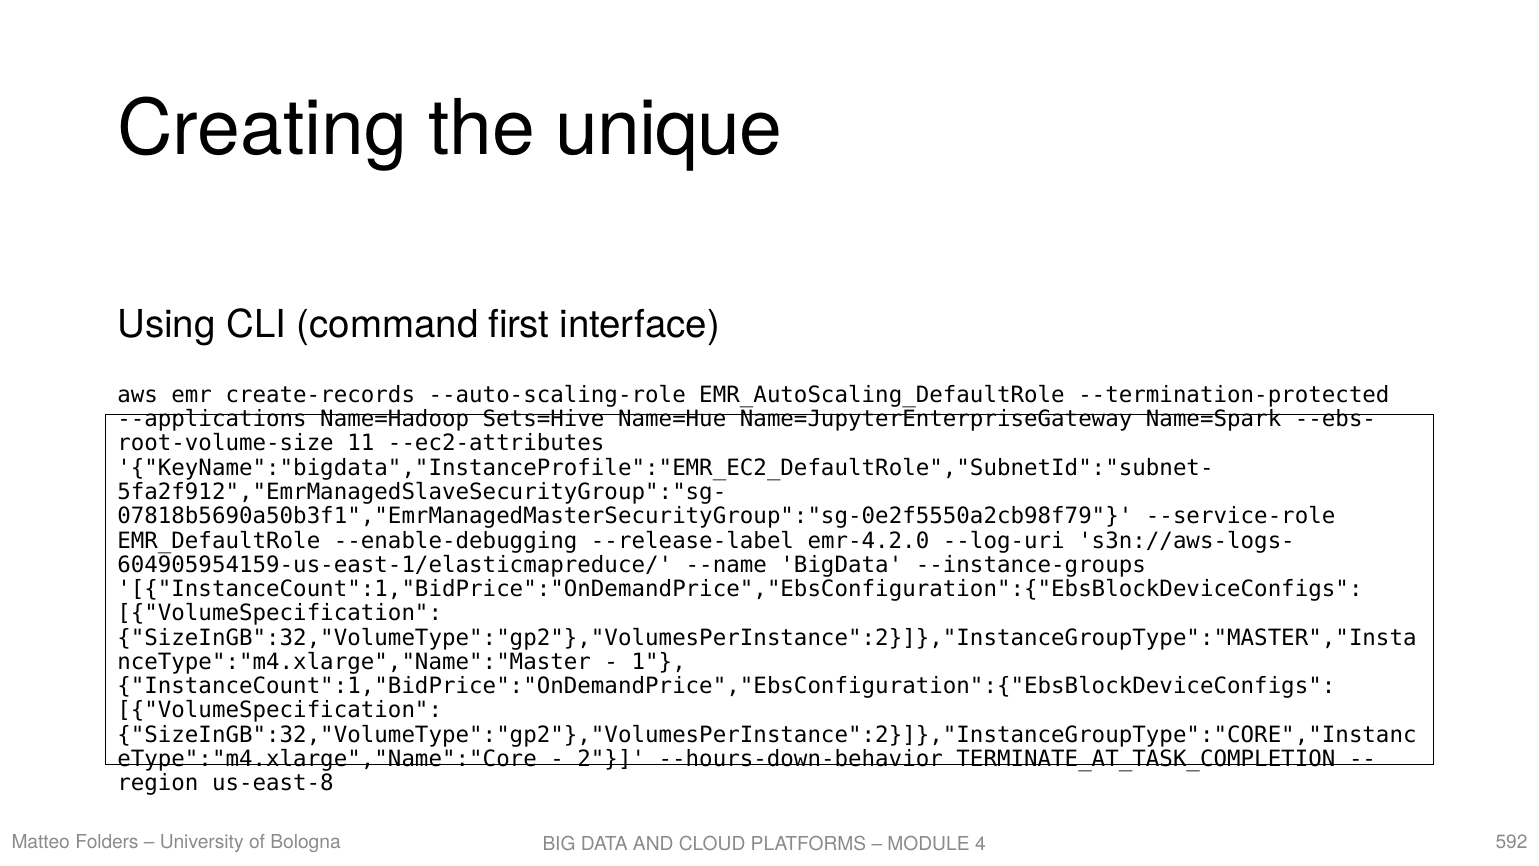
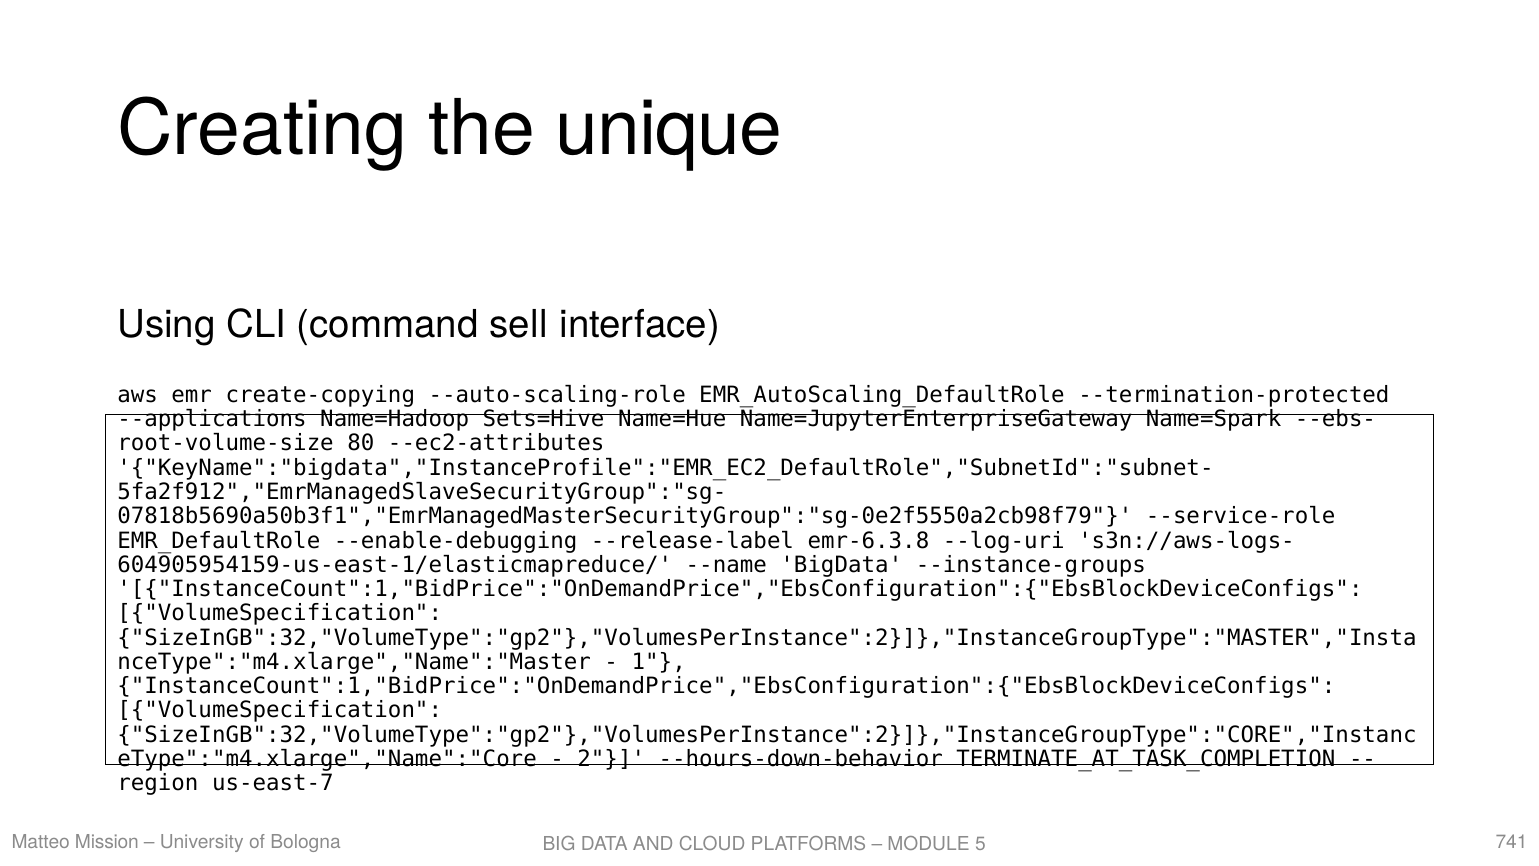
first: first -> sell
create-records: create-records -> create-copying
11: 11 -> 80
emr-4.2.0: emr-4.2.0 -> emr-6.3.8
us-east-8: us-east-8 -> us-east-7
Folders: Folders -> Mission
592: 592 -> 741
4: 4 -> 5
